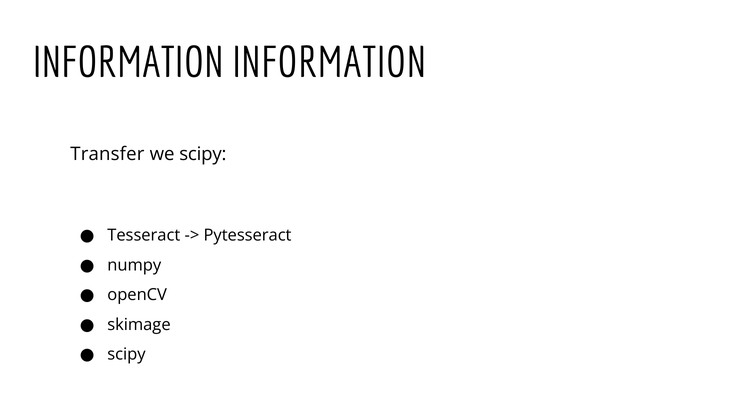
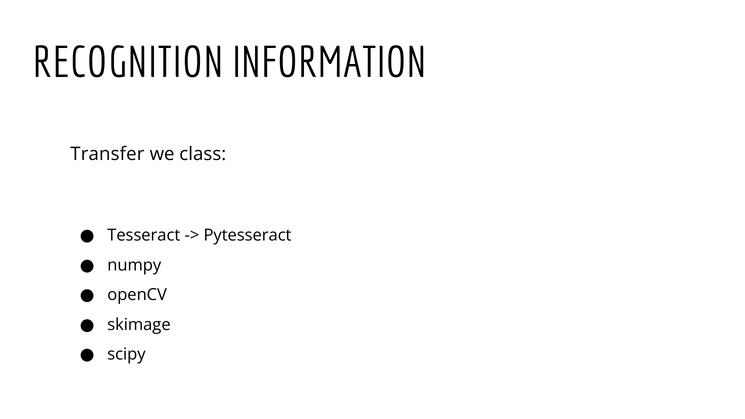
INFORMATION at (128, 63): INFORMATION -> RECOGNITION
we scipy: scipy -> class
